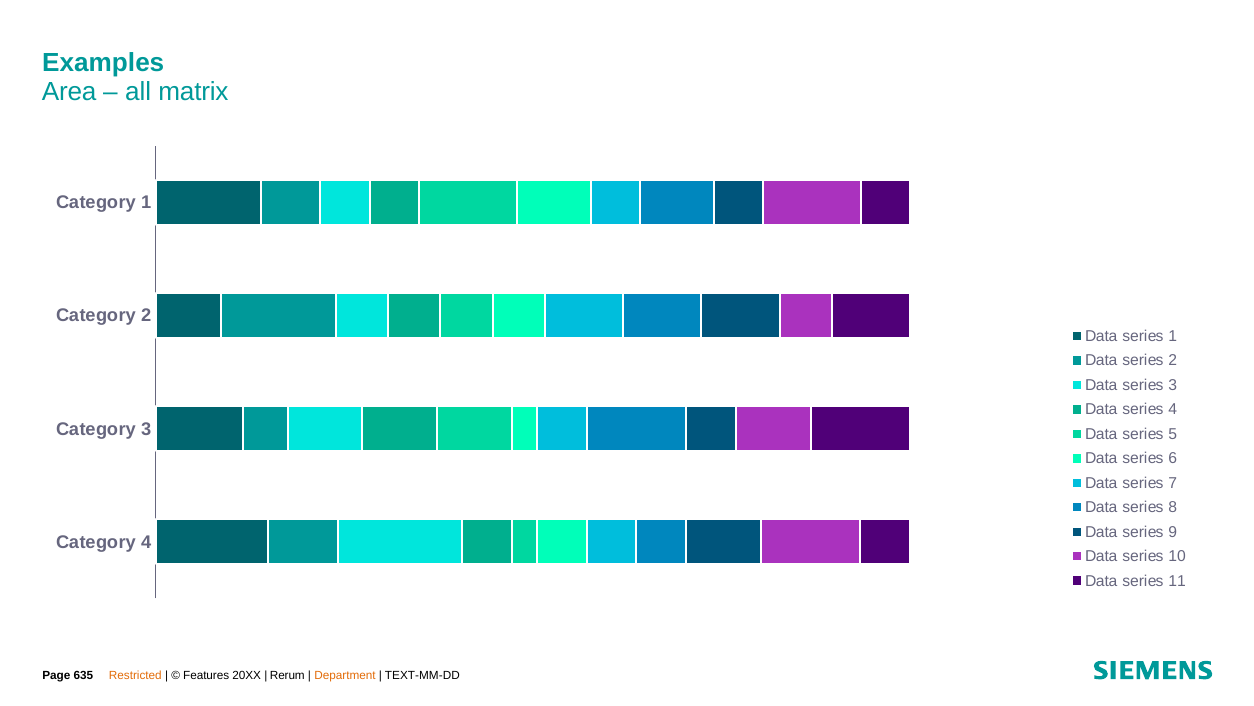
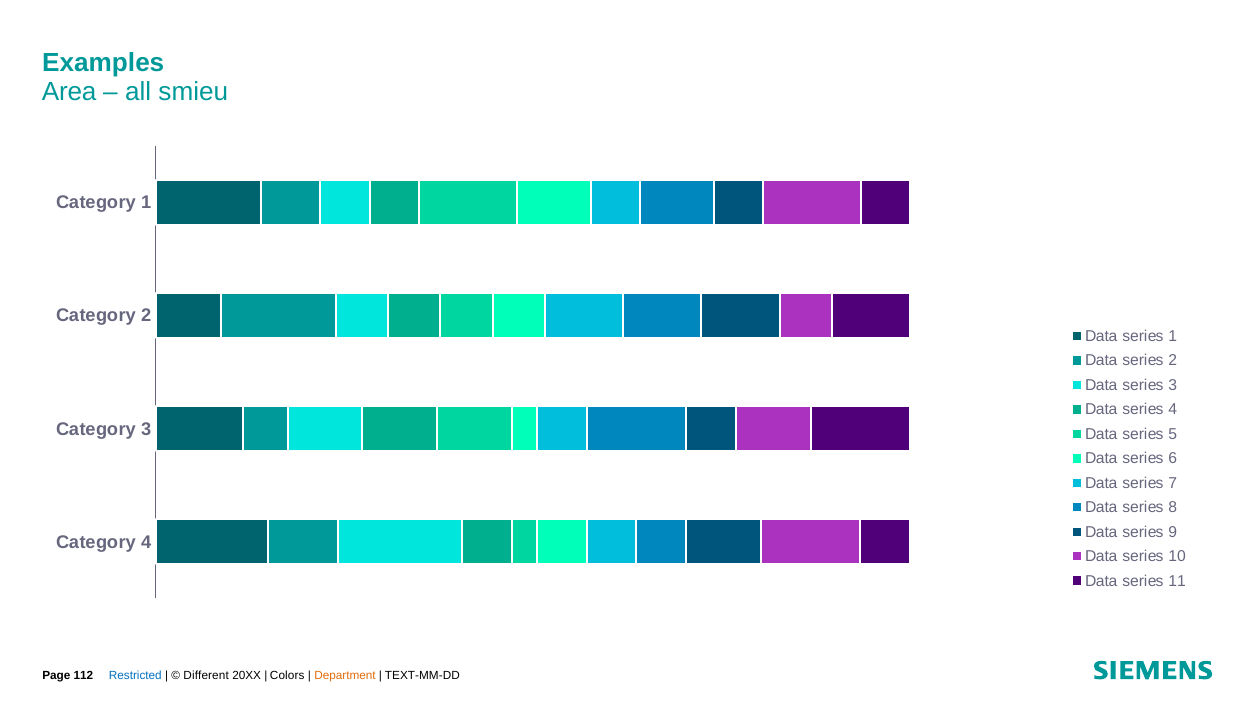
matrix: matrix -> smieu
635: 635 -> 112
Restricted colour: orange -> blue
Features: Features -> Different
Rerum: Rerum -> Colors
